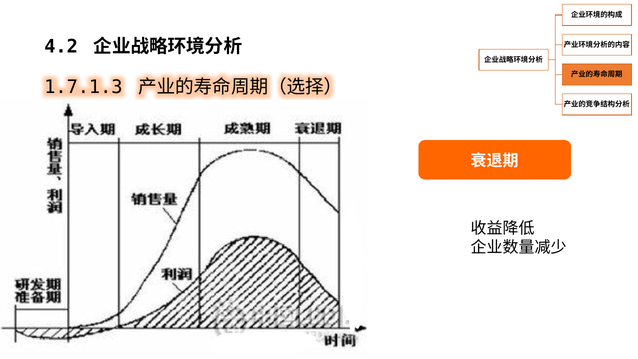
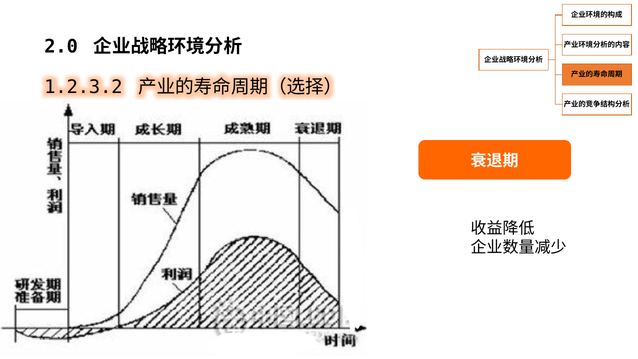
4.2: 4.2 -> 2.0
1.7.1.3: 1.7.1.3 -> 1.2.3.2
